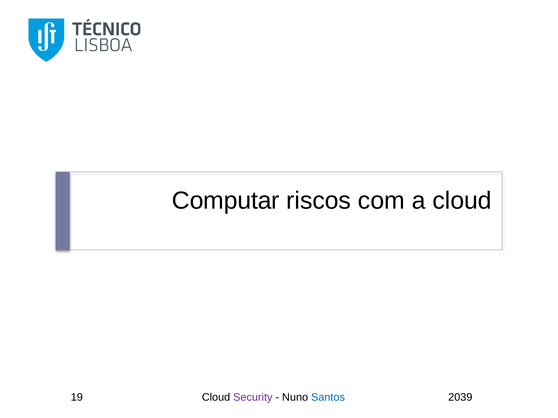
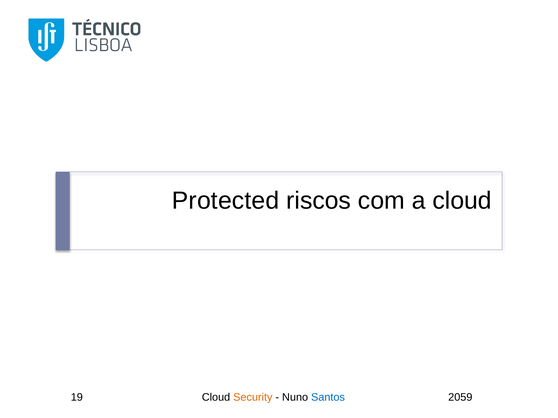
Computar: Computar -> Protected
Security colour: purple -> orange
2039: 2039 -> 2059
